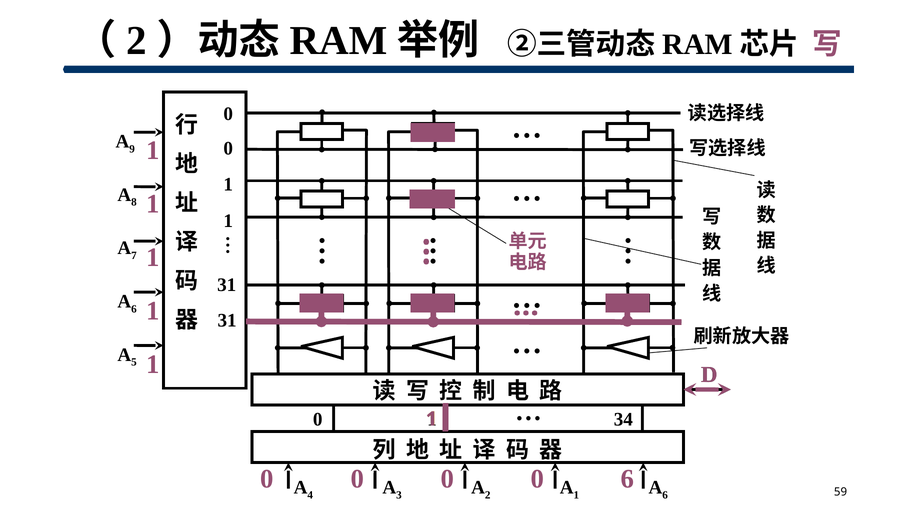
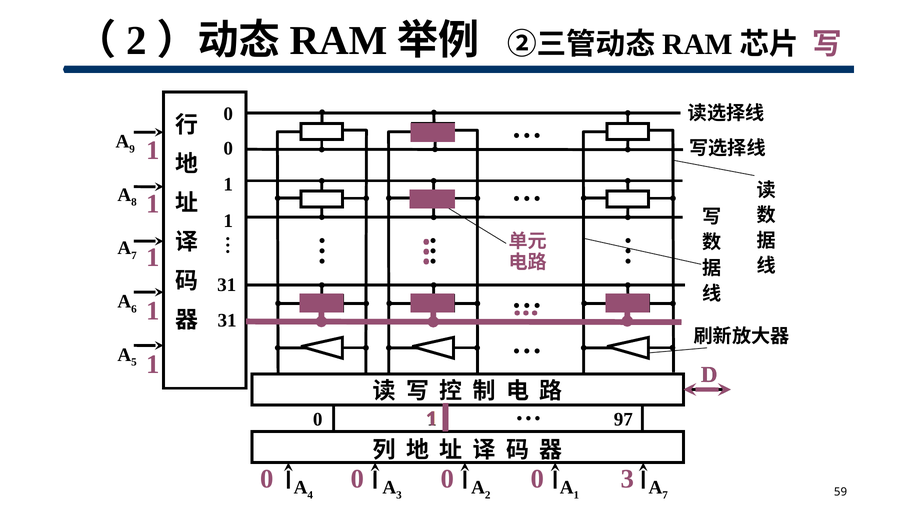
34: 34 -> 97
0 6: 6 -> 3
6 at (665, 495): 6 -> 7
